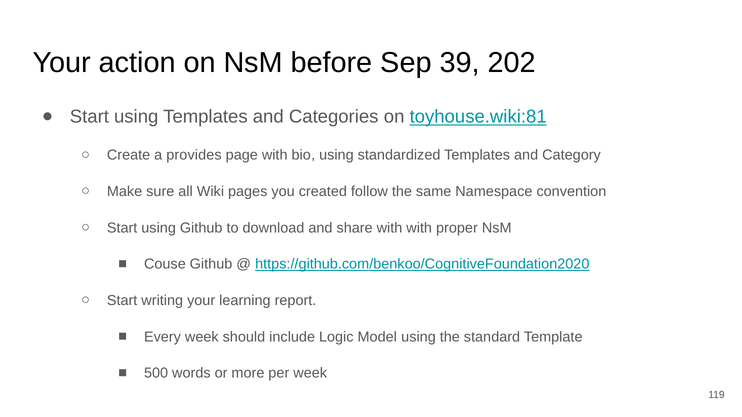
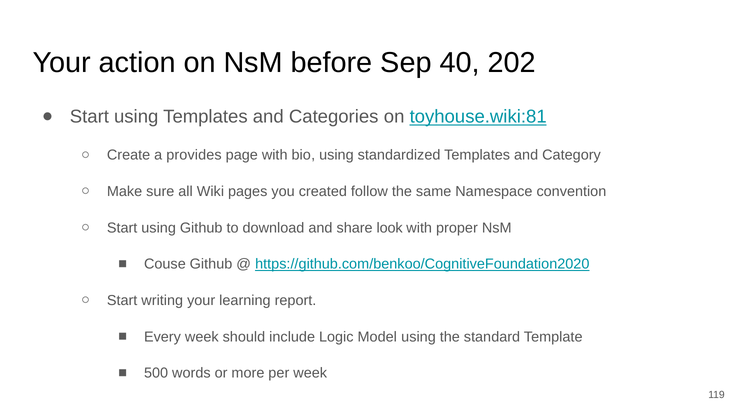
39: 39 -> 40
share with: with -> look
